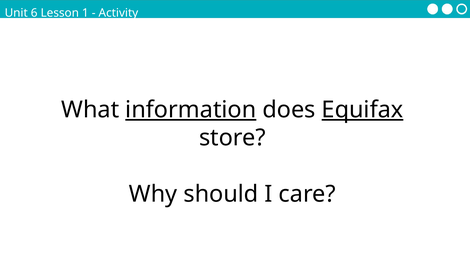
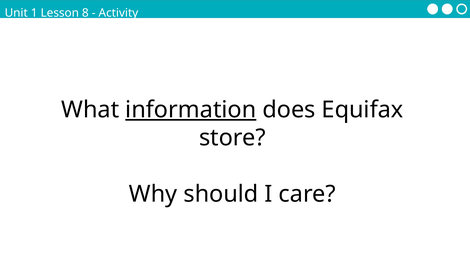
6: 6 -> 1
1: 1 -> 8
Equifax underline: present -> none
